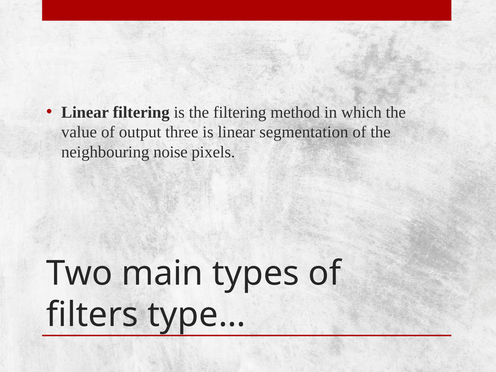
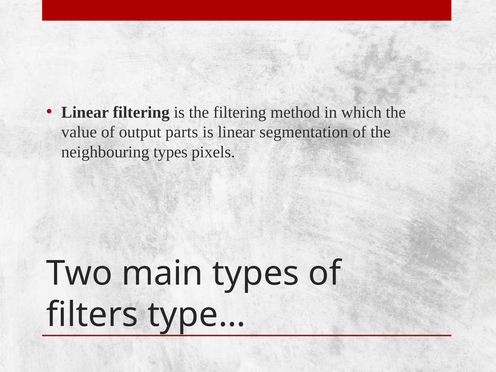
three: three -> parts
neighbouring noise: noise -> types
